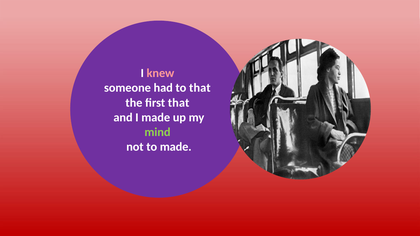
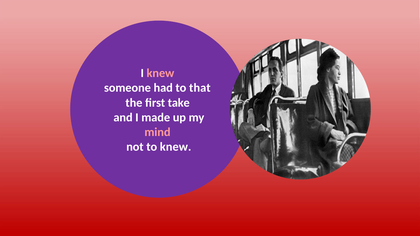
first that: that -> take
mind colour: light green -> pink
to made: made -> knew
